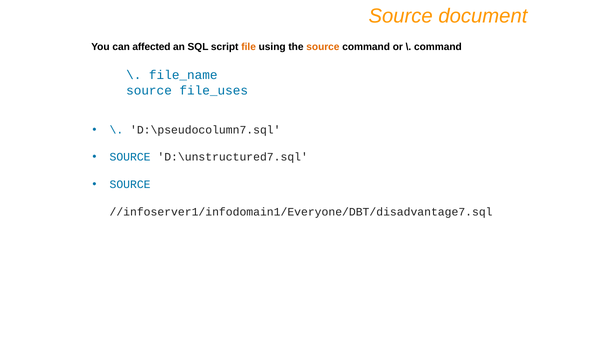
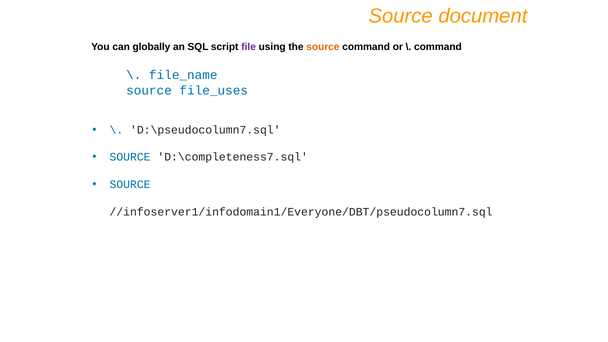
affected: affected -> globally
file colour: orange -> purple
D:\unstructured7.sql: D:\unstructured7.sql -> D:\completeness7.sql
//infoserver1/infodomain1/Everyone/DBT/disadvantage7.sql: //infoserver1/infodomain1/Everyone/DBT/disadvantage7.sql -> //infoserver1/infodomain1/Everyone/DBT/pseudocolumn7.sql
